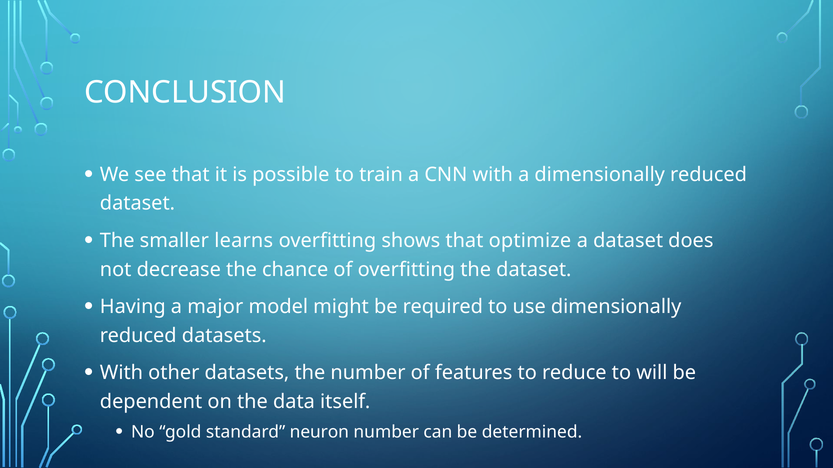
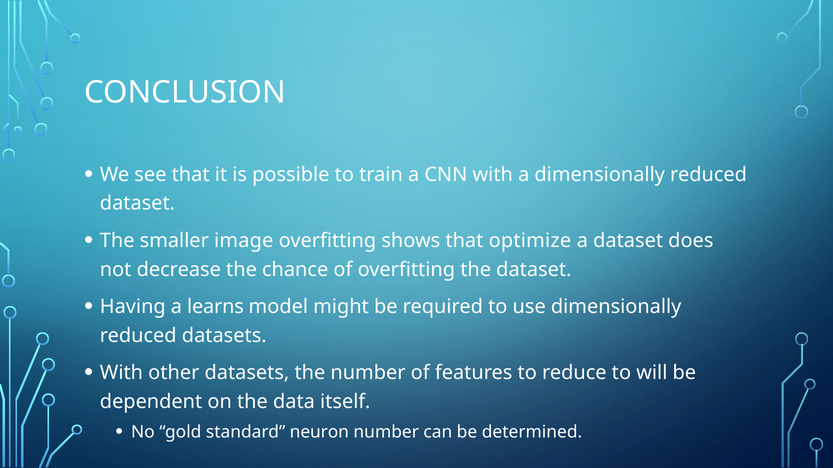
learns: learns -> image
major: major -> learns
